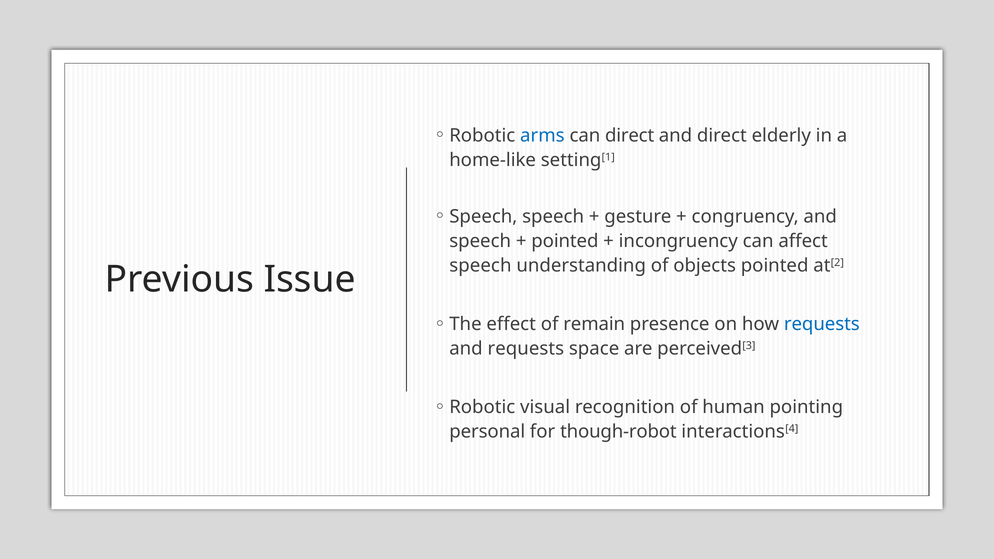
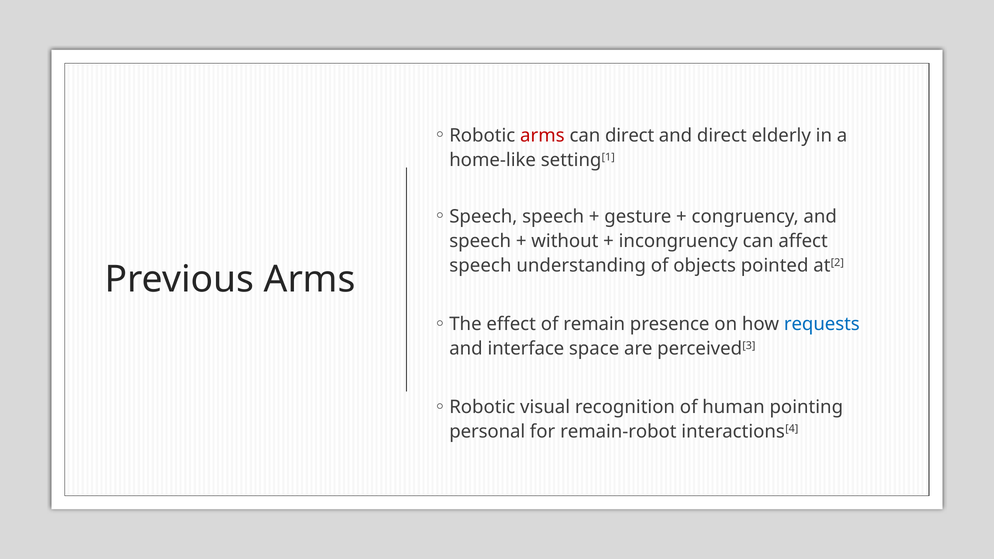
arms at (542, 136) colour: blue -> red
pointed at (565, 241): pointed -> without
Previous Issue: Issue -> Arms
and requests: requests -> interface
though-robot: though-robot -> remain-robot
